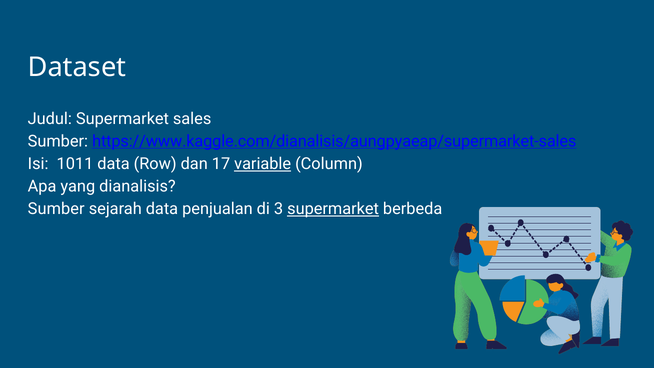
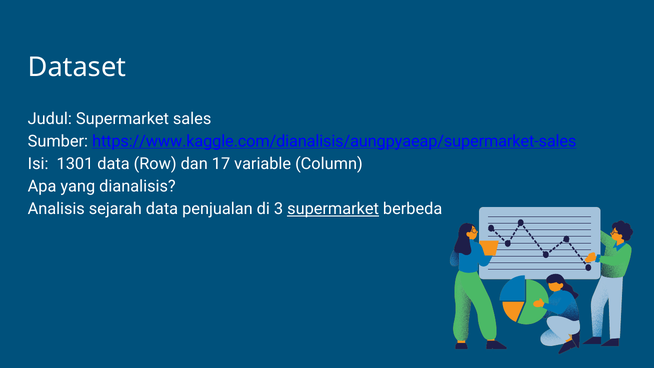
1011: 1011 -> 1301
variable underline: present -> none
Sumber at (56, 209): Sumber -> Analisis
